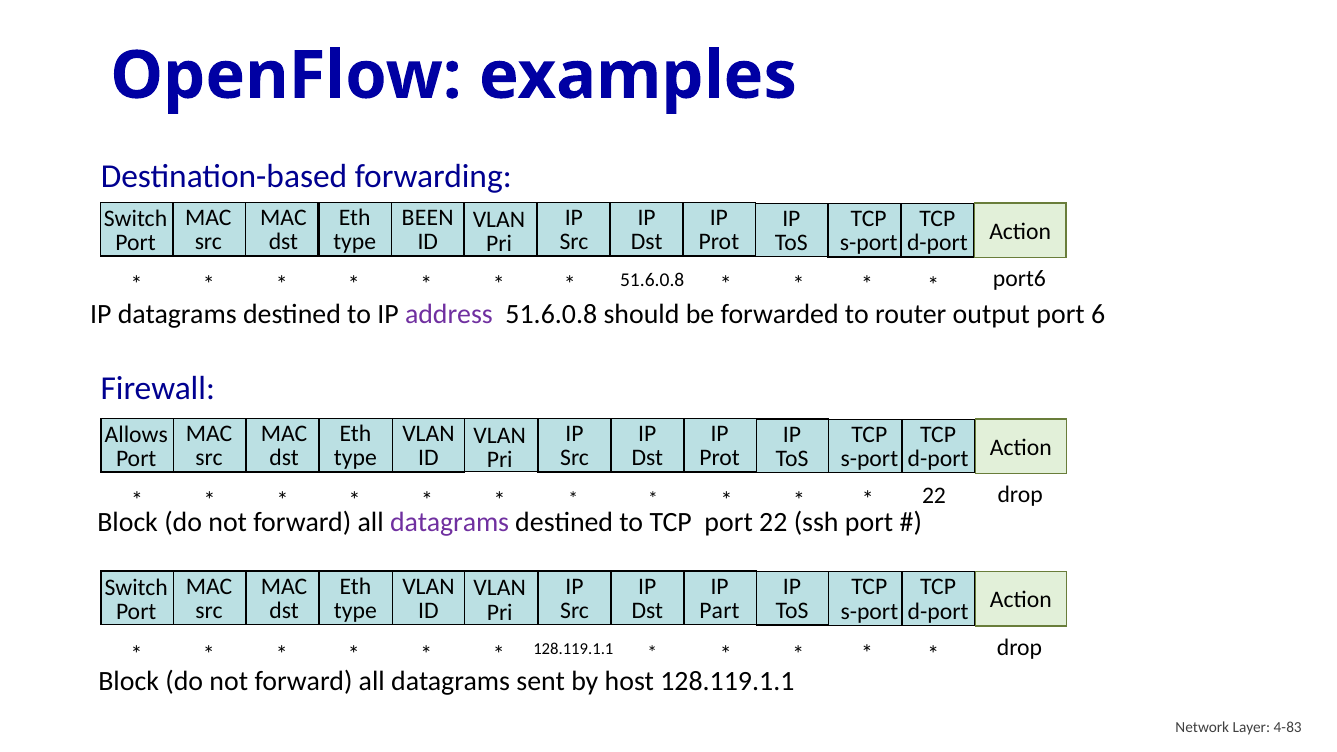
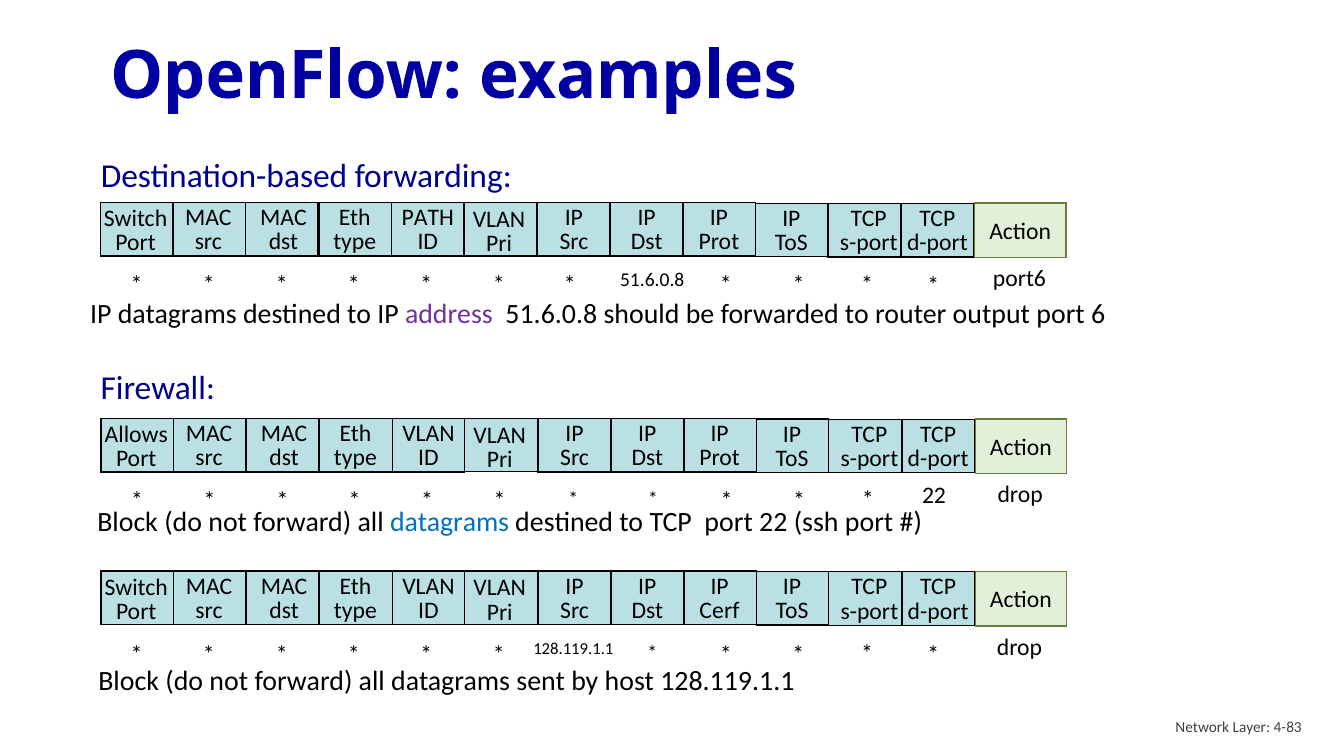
BEEN: BEEN -> PATH
datagrams at (450, 522) colour: purple -> blue
Part: Part -> Cerf
